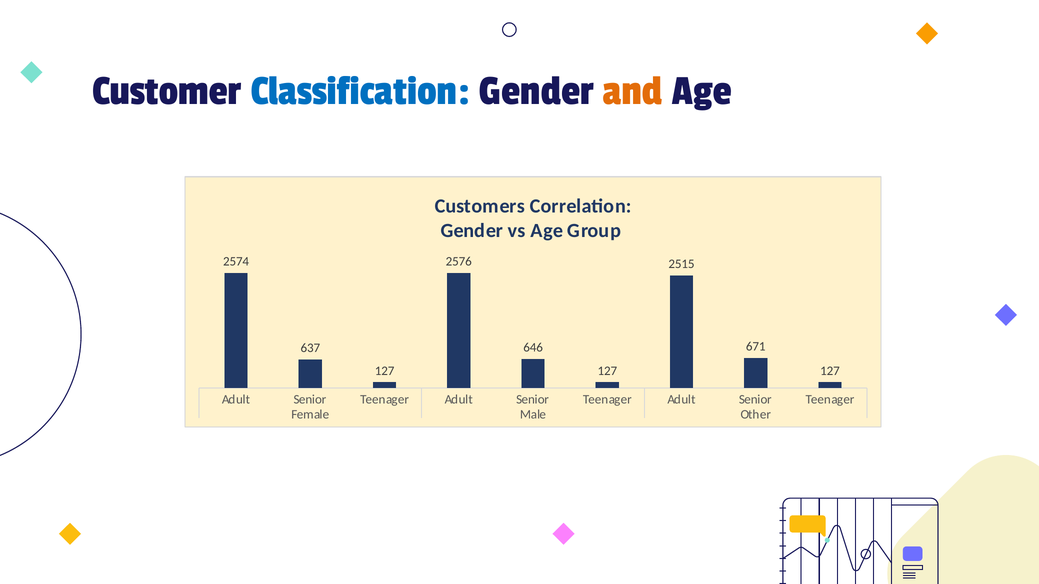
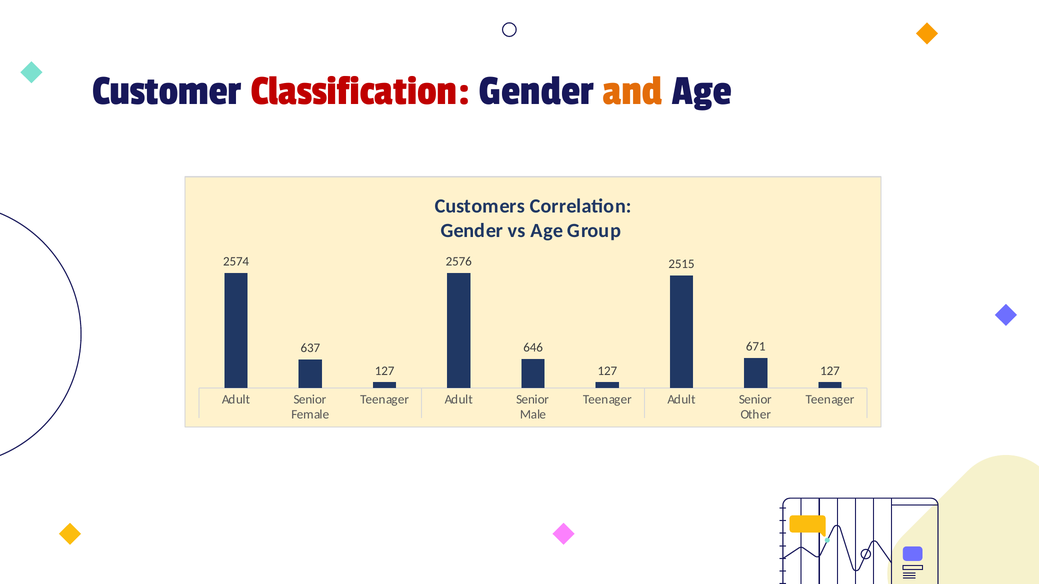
Classification colour: blue -> red
